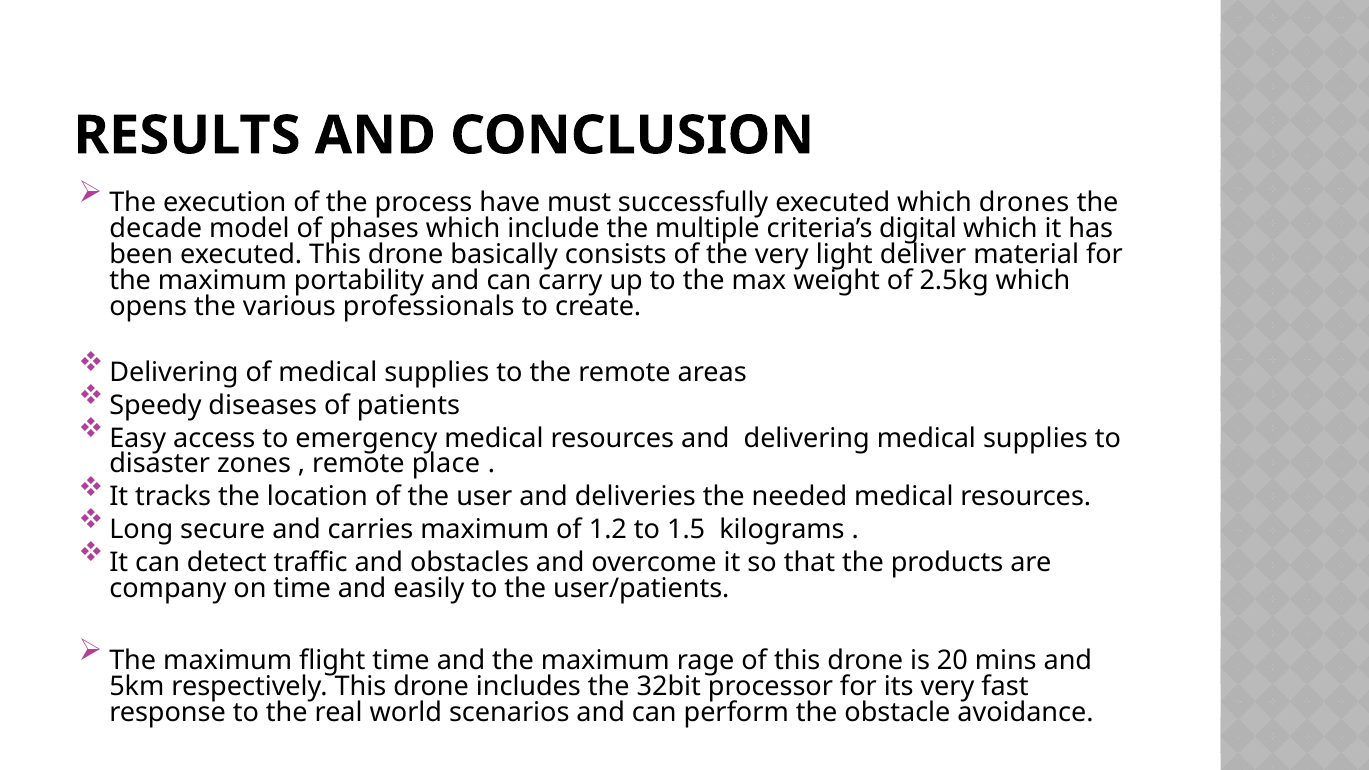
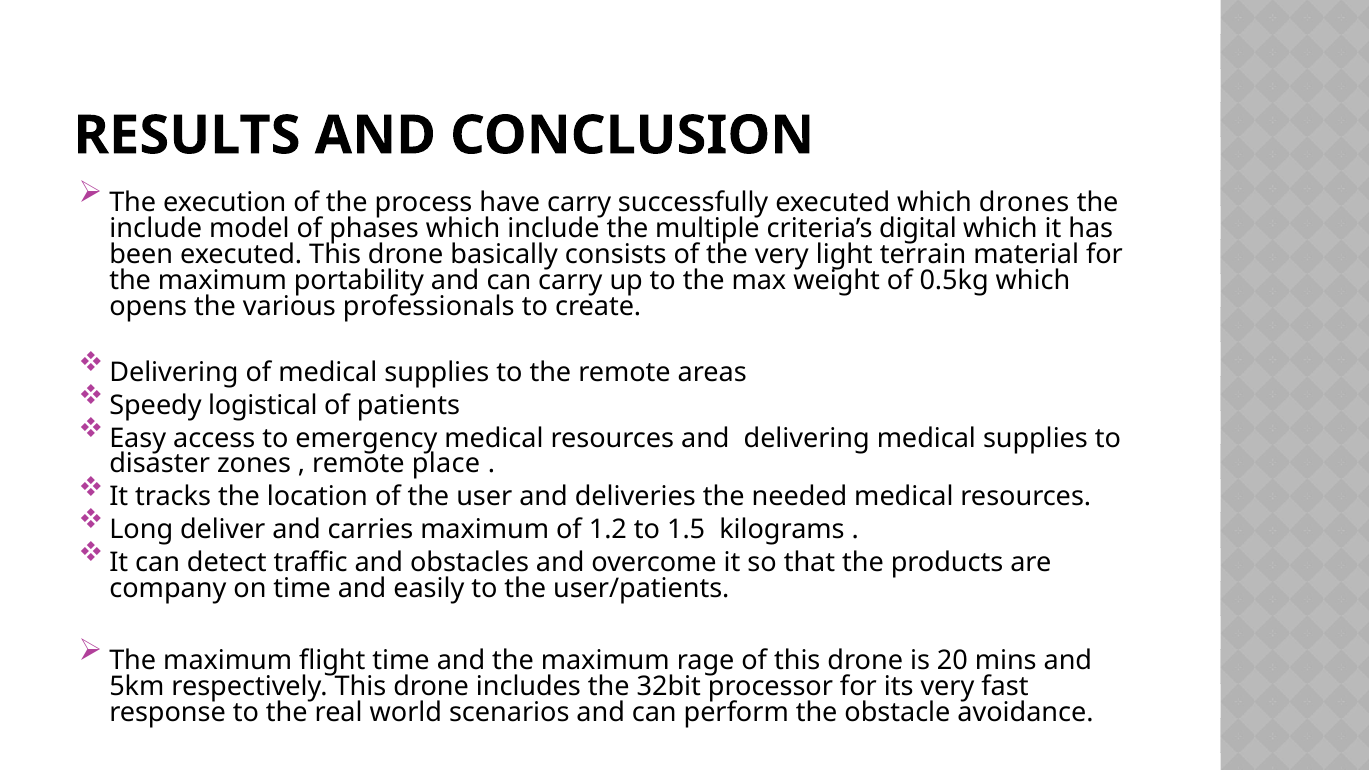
have must: must -> carry
decade at (156, 229): decade -> include
deliver: deliver -> terrain
2.5kg: 2.5kg -> 0.5kg
diseases: diseases -> logistical
secure: secure -> deliver
